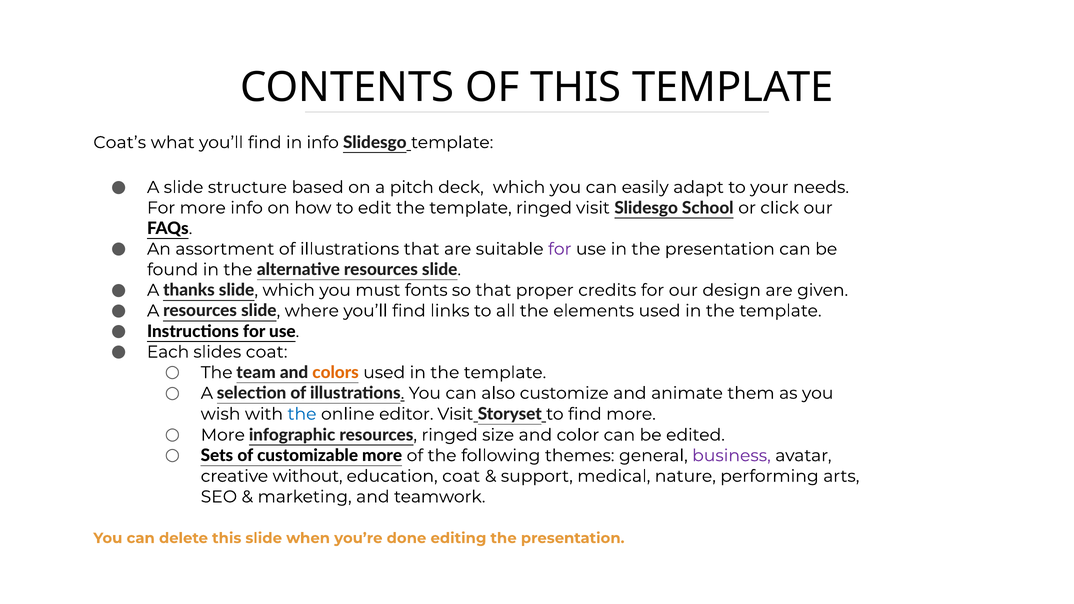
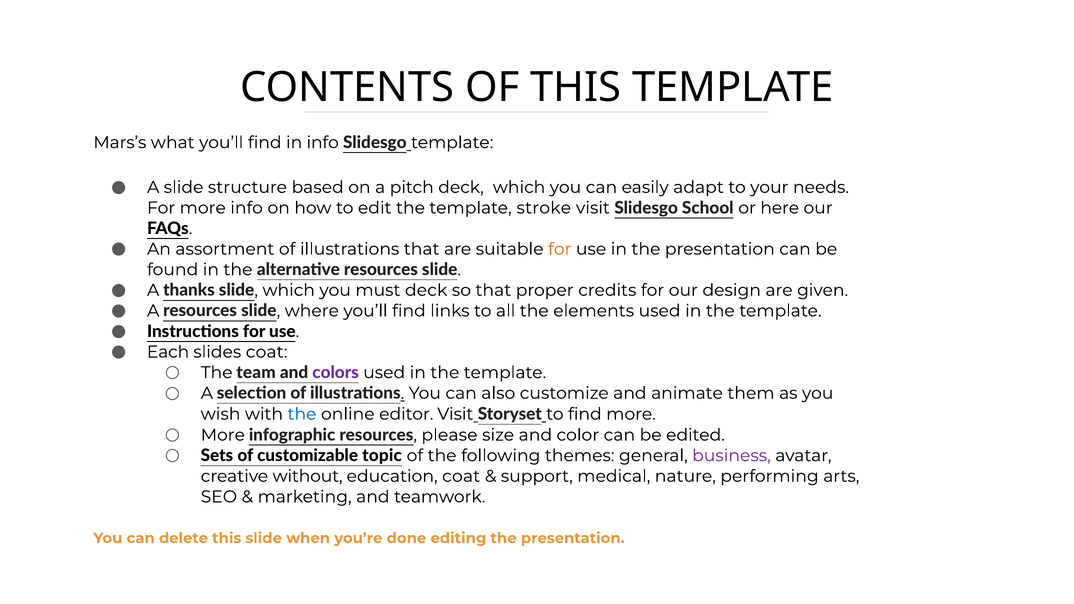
Coat’s: Coat’s -> Mars’s
template ringed: ringed -> stroke
click: click -> here
for at (560, 249) colour: purple -> orange
must fonts: fonts -> deck
colors colour: orange -> purple
resources ringed: ringed -> please
customizable more: more -> topic
